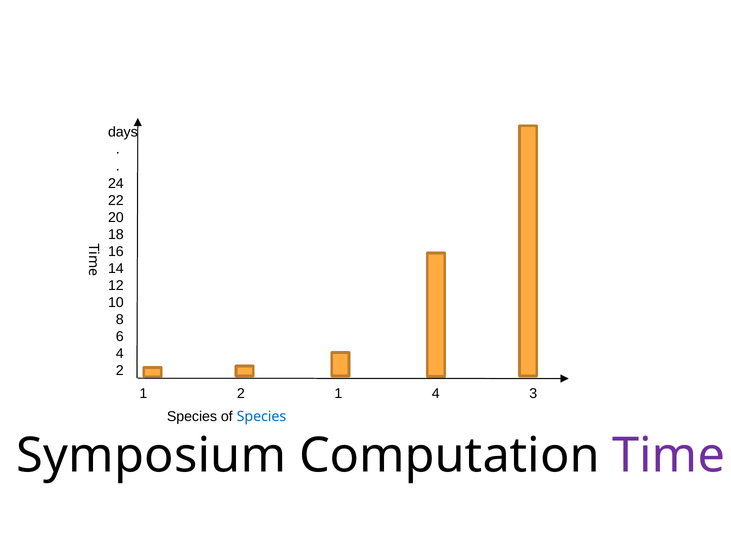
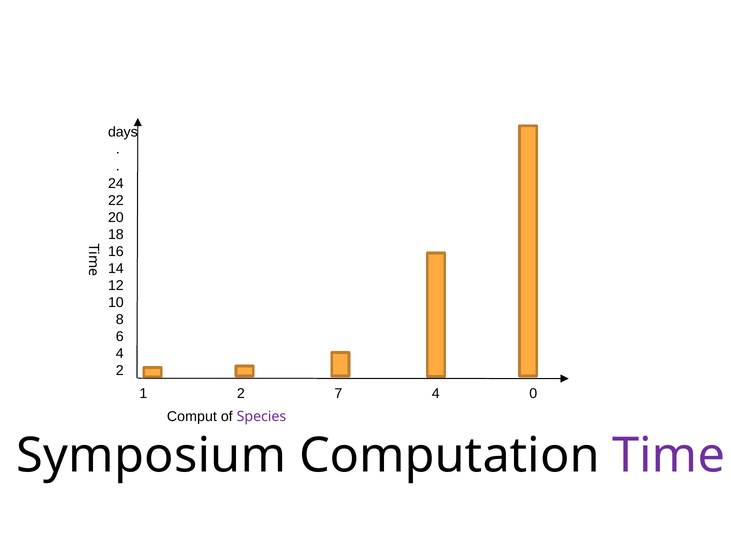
2 1: 1 -> 7
3: 3 -> 0
Species at (192, 417): Species -> Comput
Species at (261, 417) colour: blue -> purple
